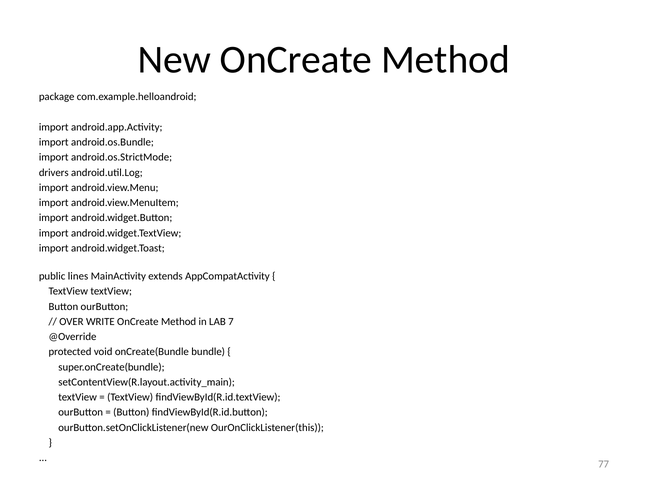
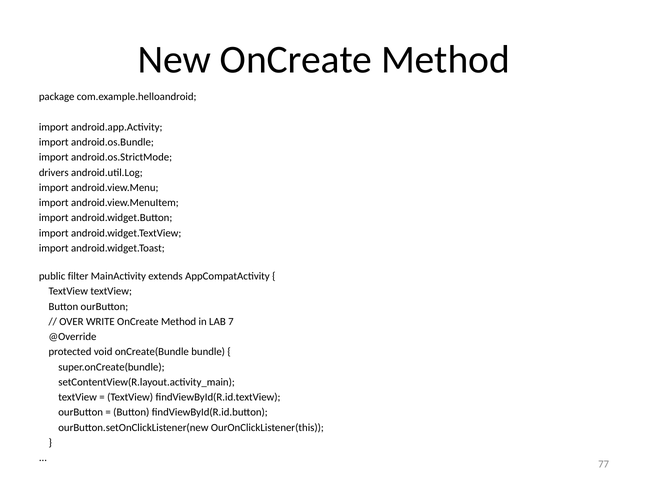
lines: lines -> filter
